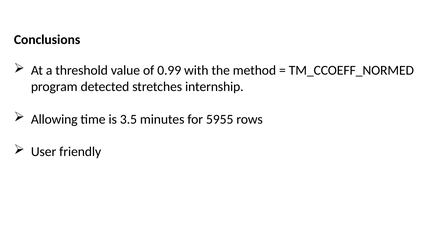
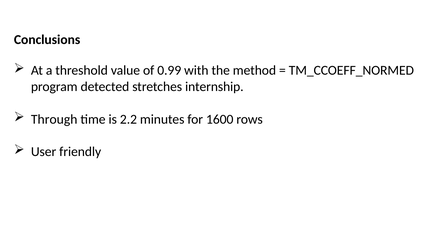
Allowing: Allowing -> Through
3.5: 3.5 -> 2.2
5955: 5955 -> 1600
